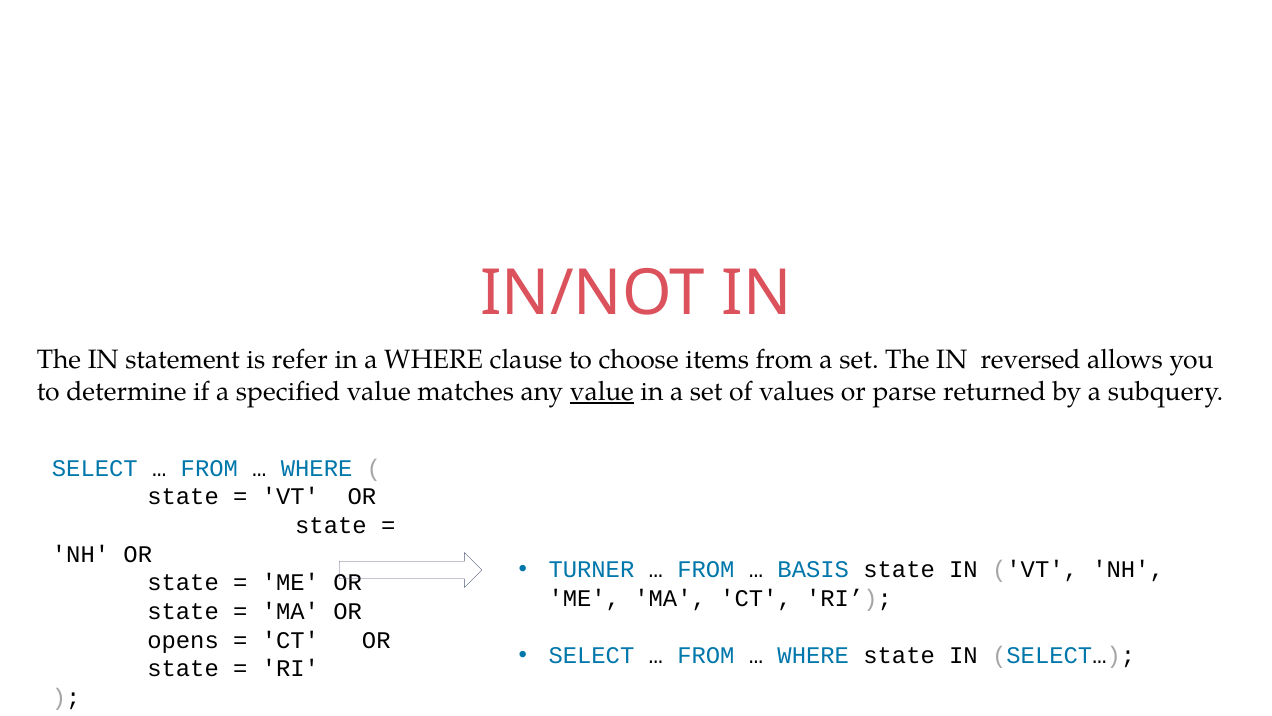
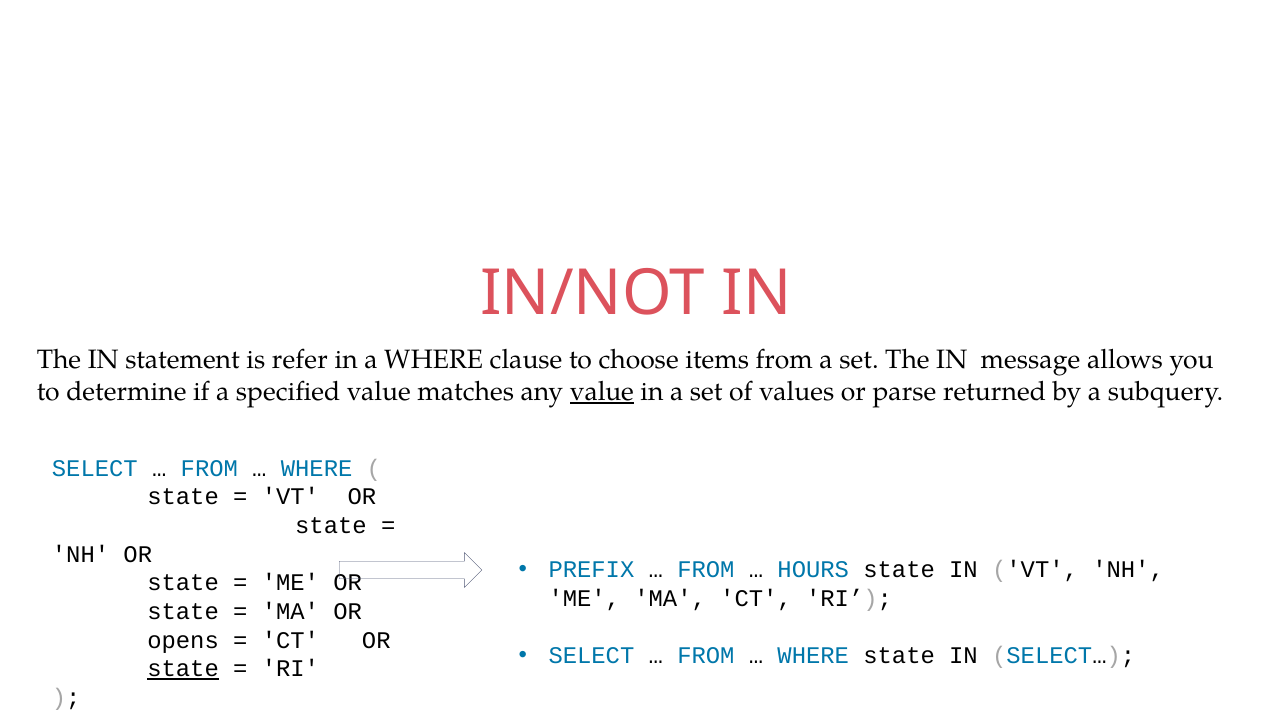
reversed: reversed -> message
TURNER: TURNER -> PREFIX
BASIS: BASIS -> HOURS
state at (183, 668) underline: none -> present
